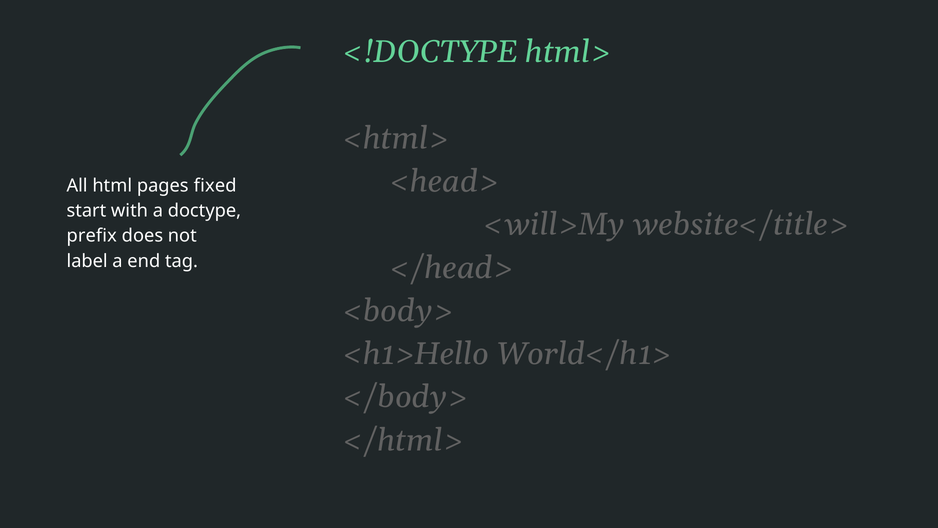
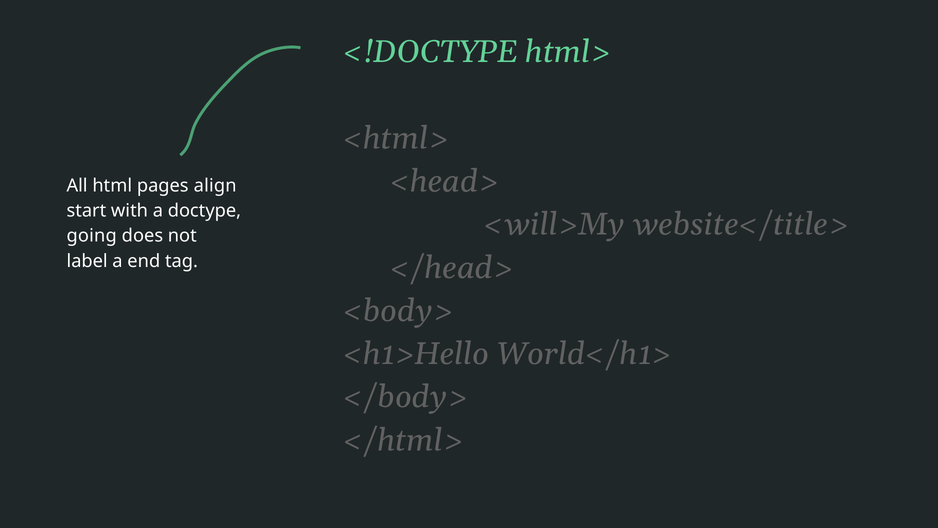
fixed: fixed -> align
prefix: prefix -> going
